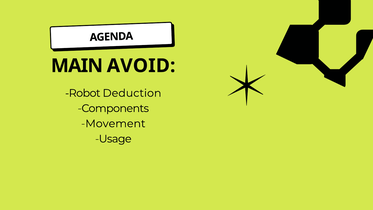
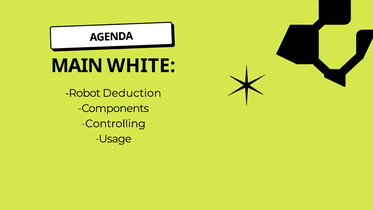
AVOID: AVOID -> WHITE
Movement: Movement -> Controlling
